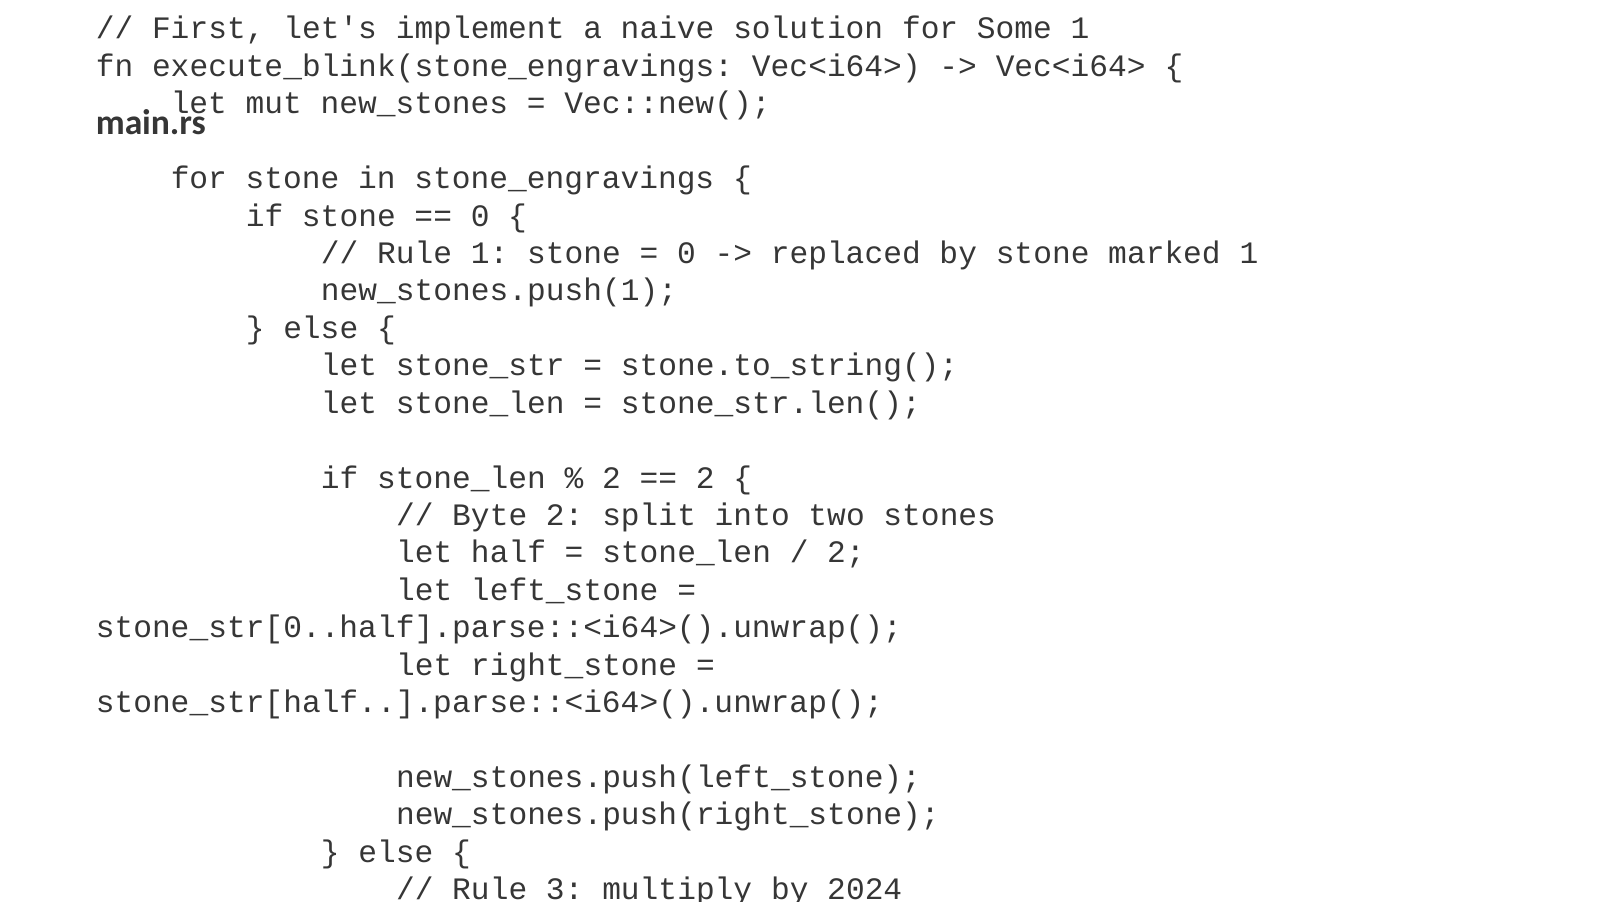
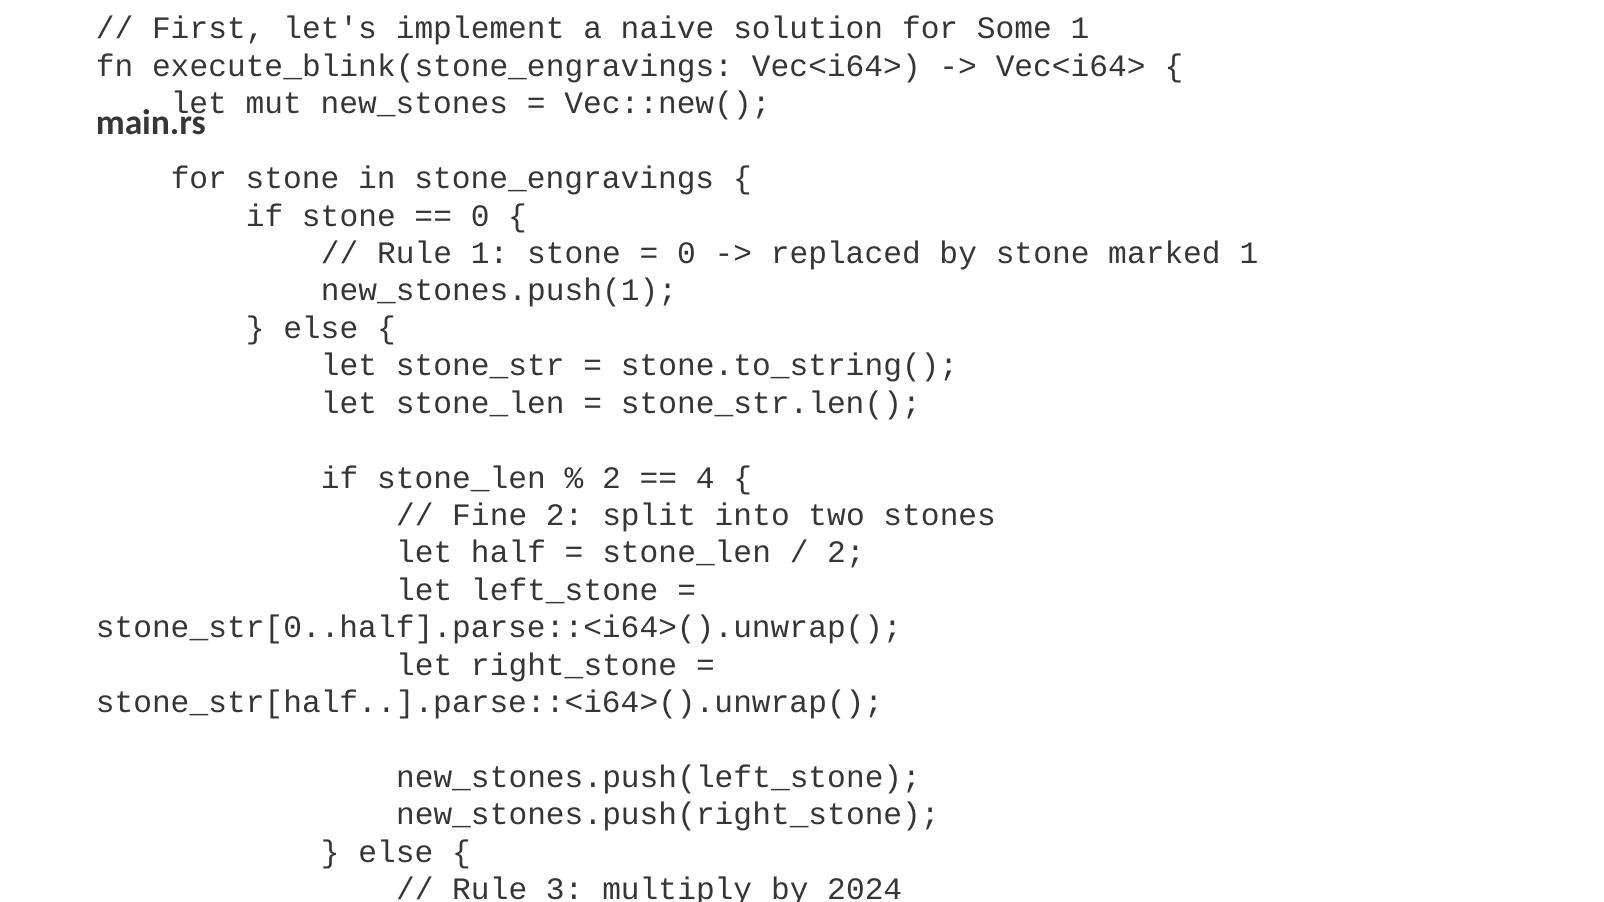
2 at (705, 478): 2 -> 4
Byte: Byte -> Fine
